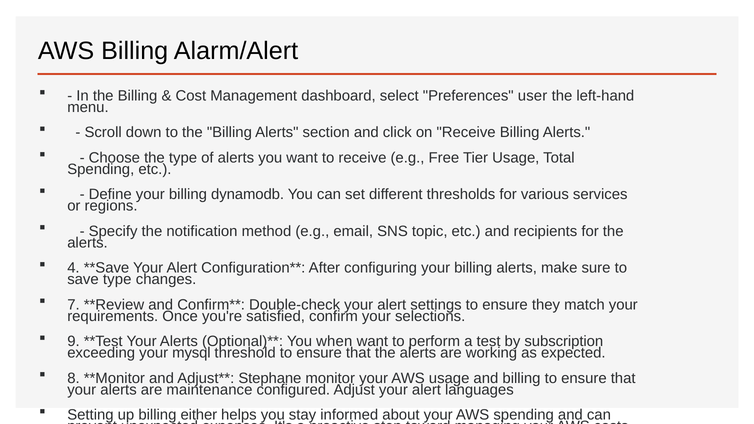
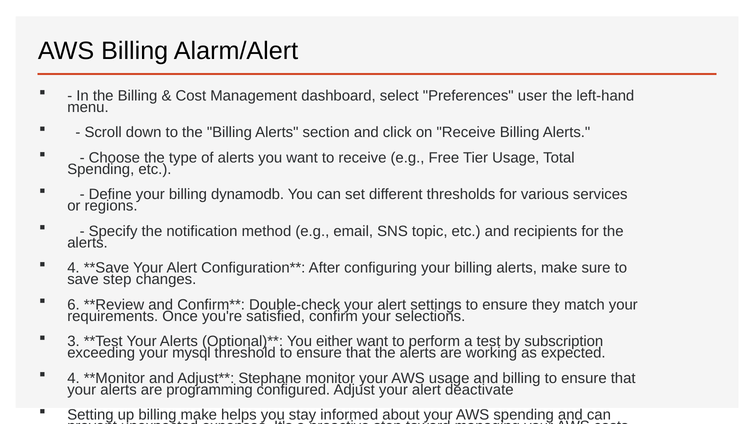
save type: type -> step
7: 7 -> 6
9: 9 -> 3
when: when -> either
8 at (73, 378): 8 -> 4
maintenance: maintenance -> programming
languages: languages -> deactivate
billing either: either -> make
